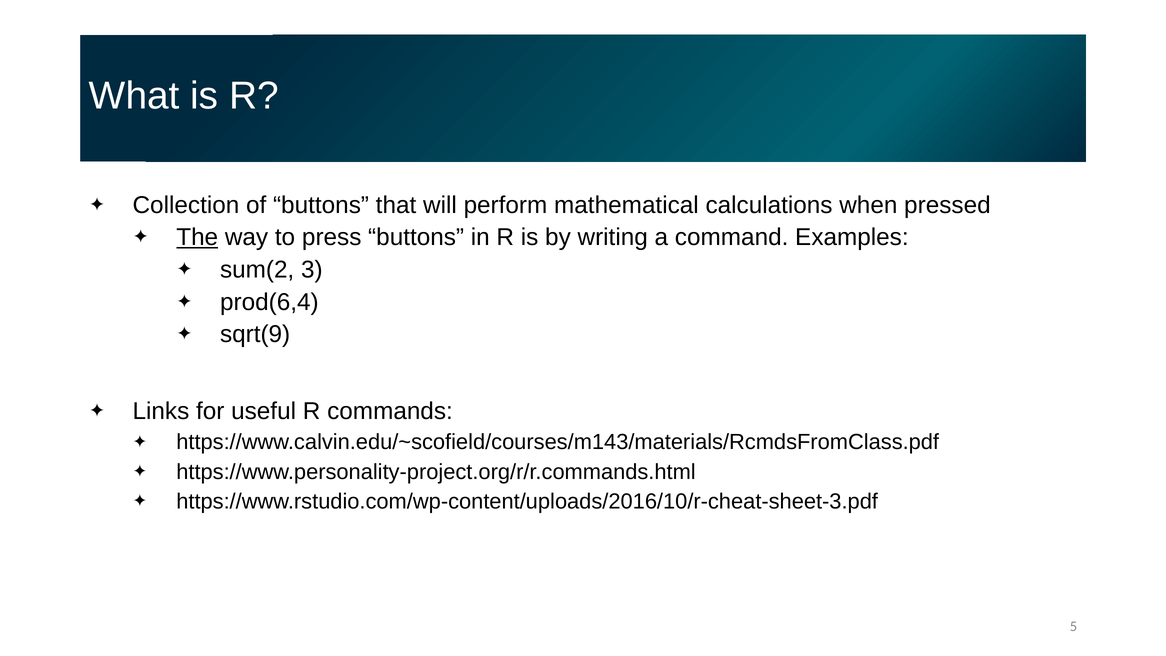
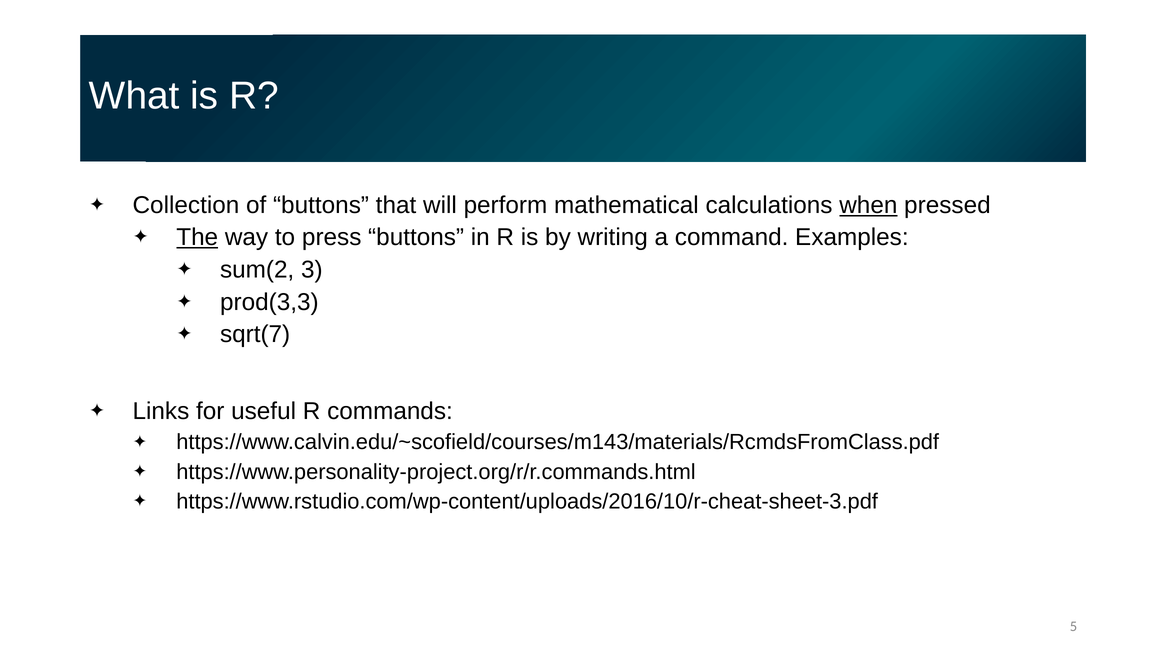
when underline: none -> present
prod(6,4: prod(6,4 -> prod(3,3
sqrt(9: sqrt(9 -> sqrt(7
